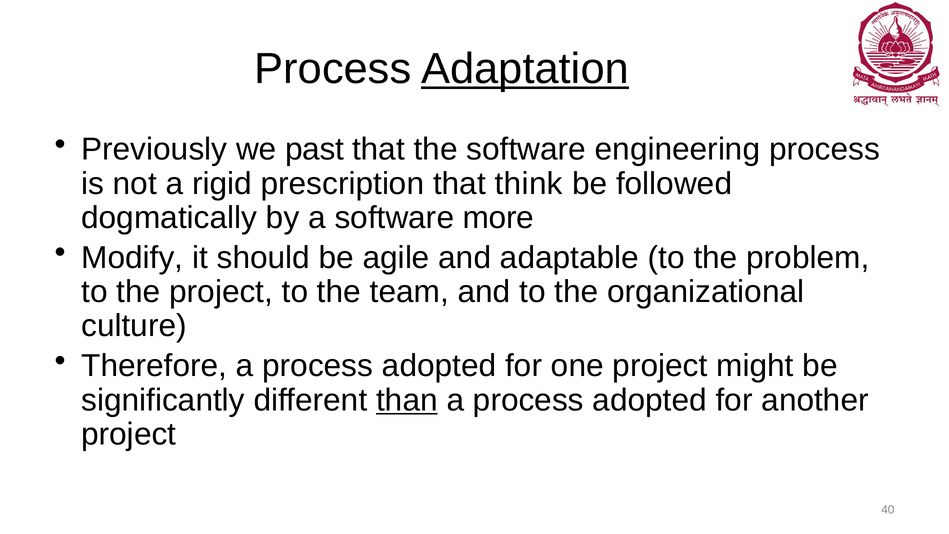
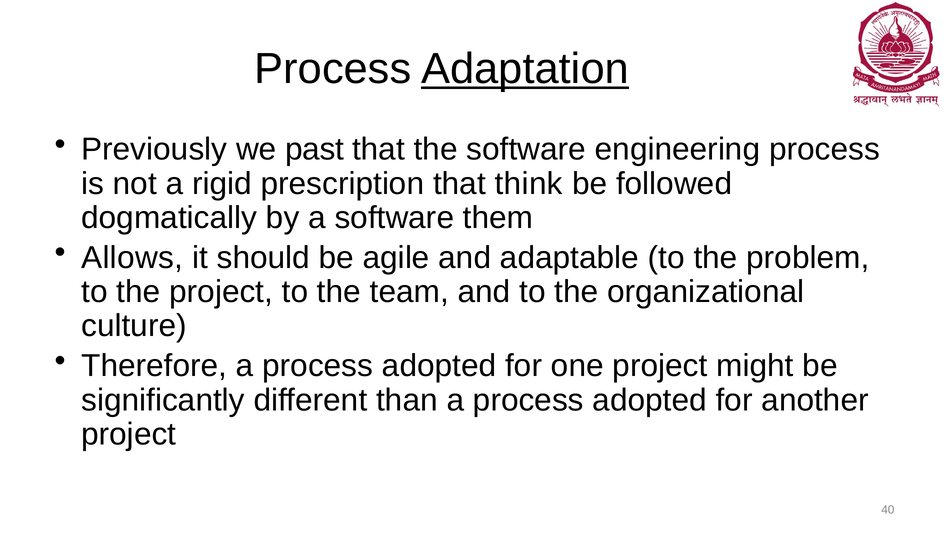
more: more -> them
Modify: Modify -> Allows
than underline: present -> none
